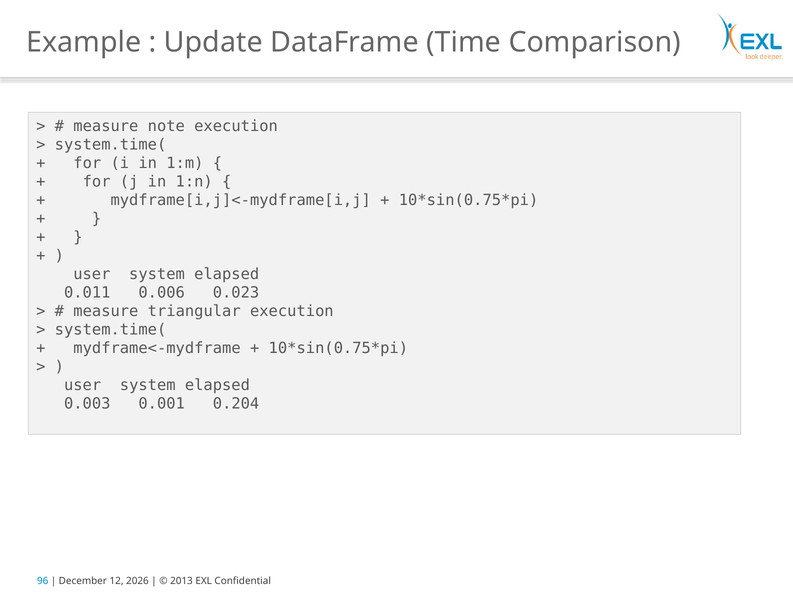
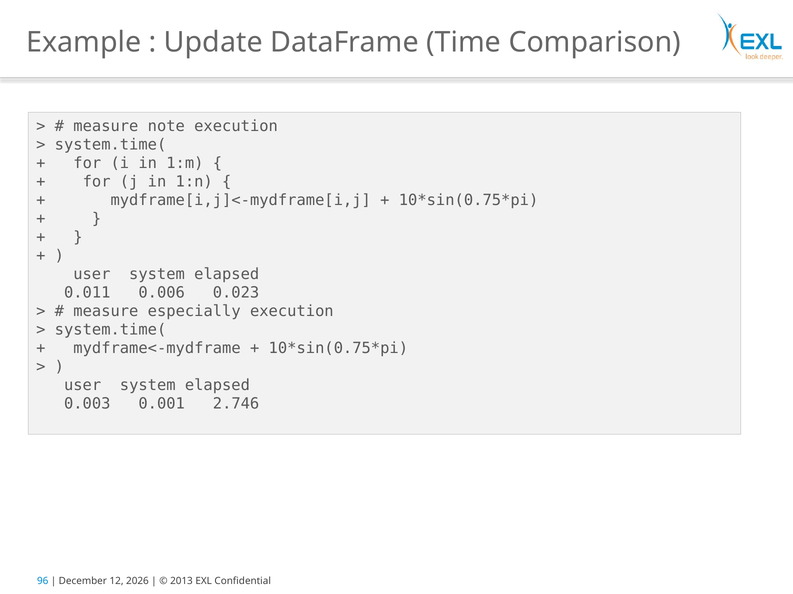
triangular: triangular -> especially
0.204: 0.204 -> 2.746
